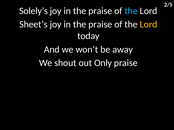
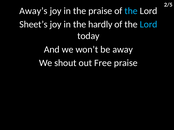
Solely’s: Solely’s -> Away’s
praise at (100, 24): praise -> hardly
Lord at (149, 24) colour: yellow -> light blue
Only: Only -> Free
